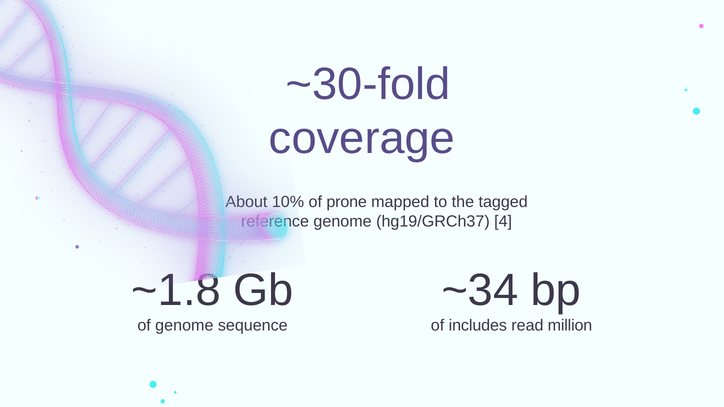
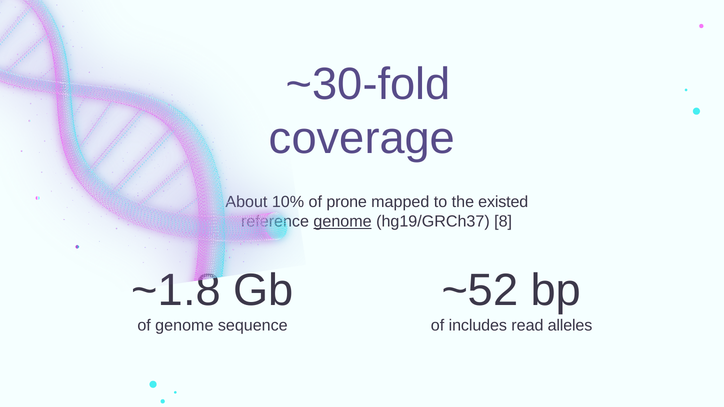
tagged: tagged -> existed
genome at (343, 222) underline: none -> present
4: 4 -> 8
~34: ~34 -> ~52
million: million -> alleles
